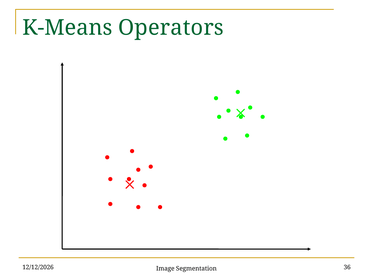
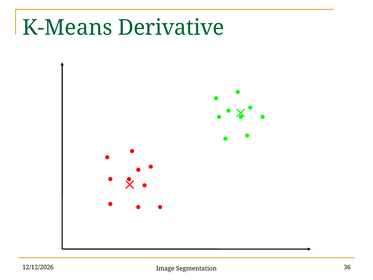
Operators: Operators -> Derivative
